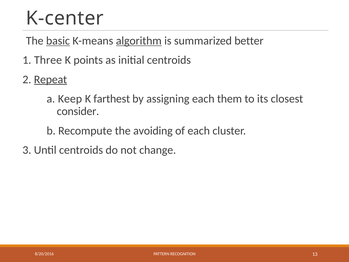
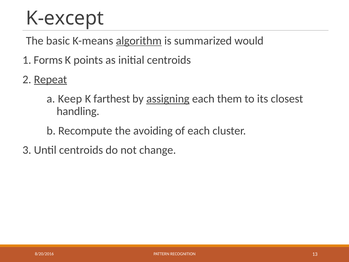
K-center: K-center -> K-except
basic underline: present -> none
better: better -> would
Three: Three -> Forms
assigning underline: none -> present
consider: consider -> handling
